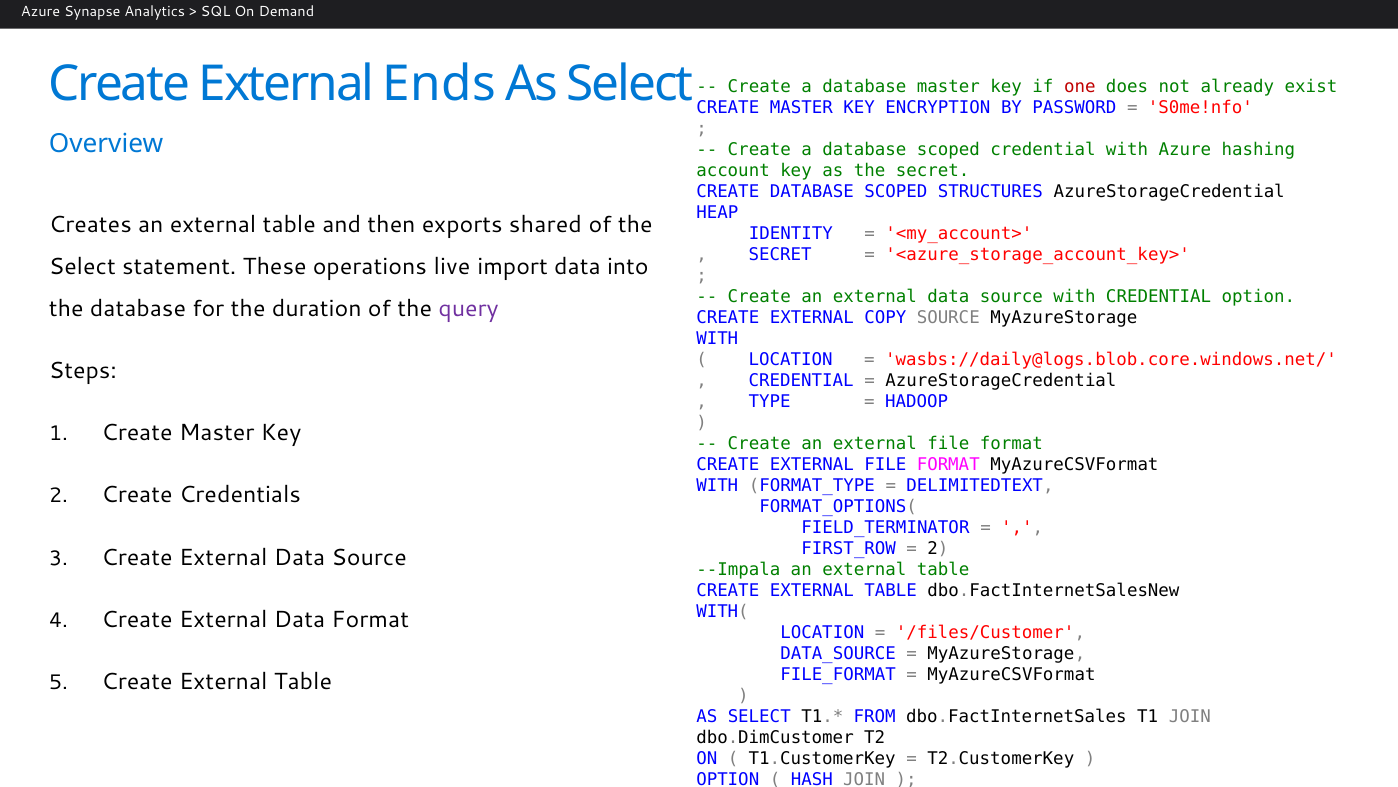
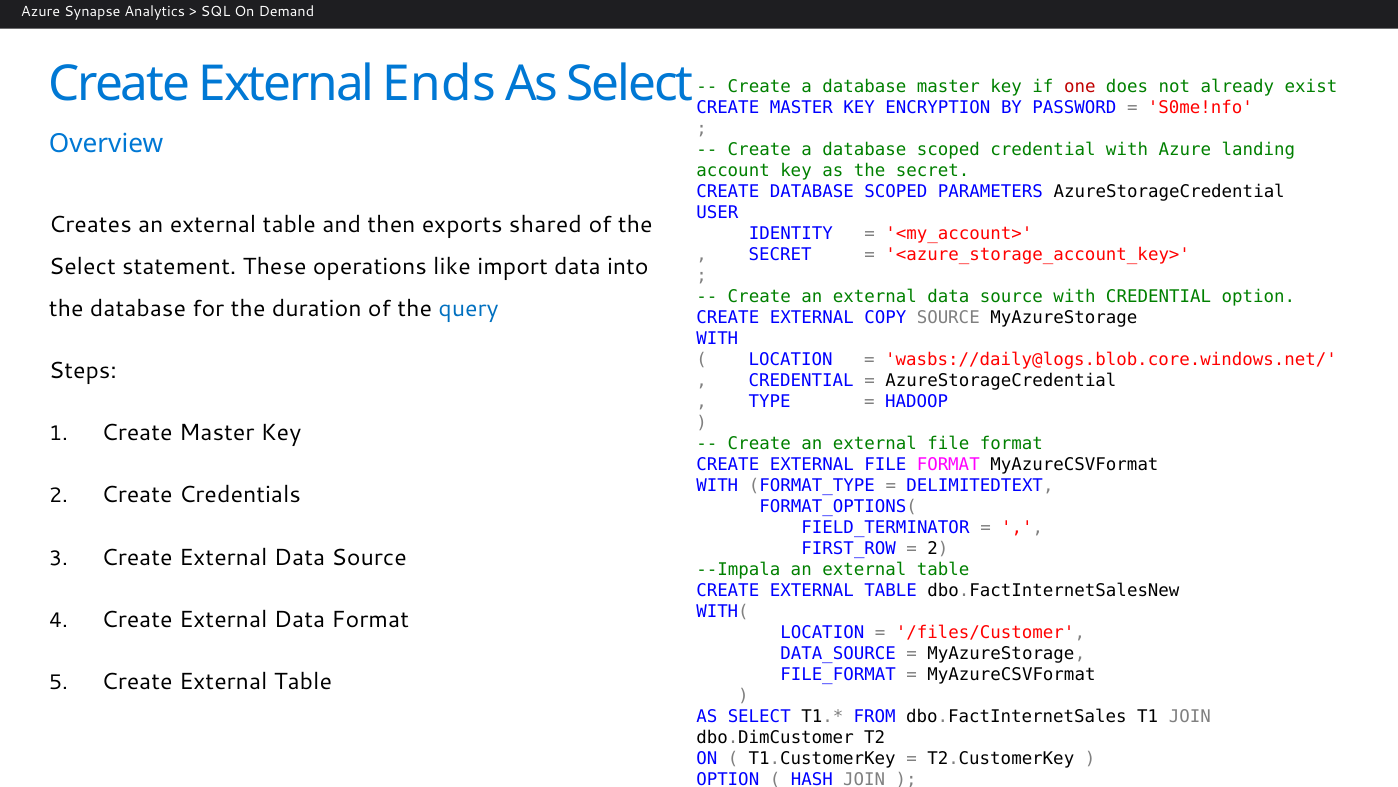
hashing: hashing -> landing
STRUCTURES: STRUCTURES -> PARAMETERS
HEAP: HEAP -> USER
live: live -> like
query colour: purple -> blue
